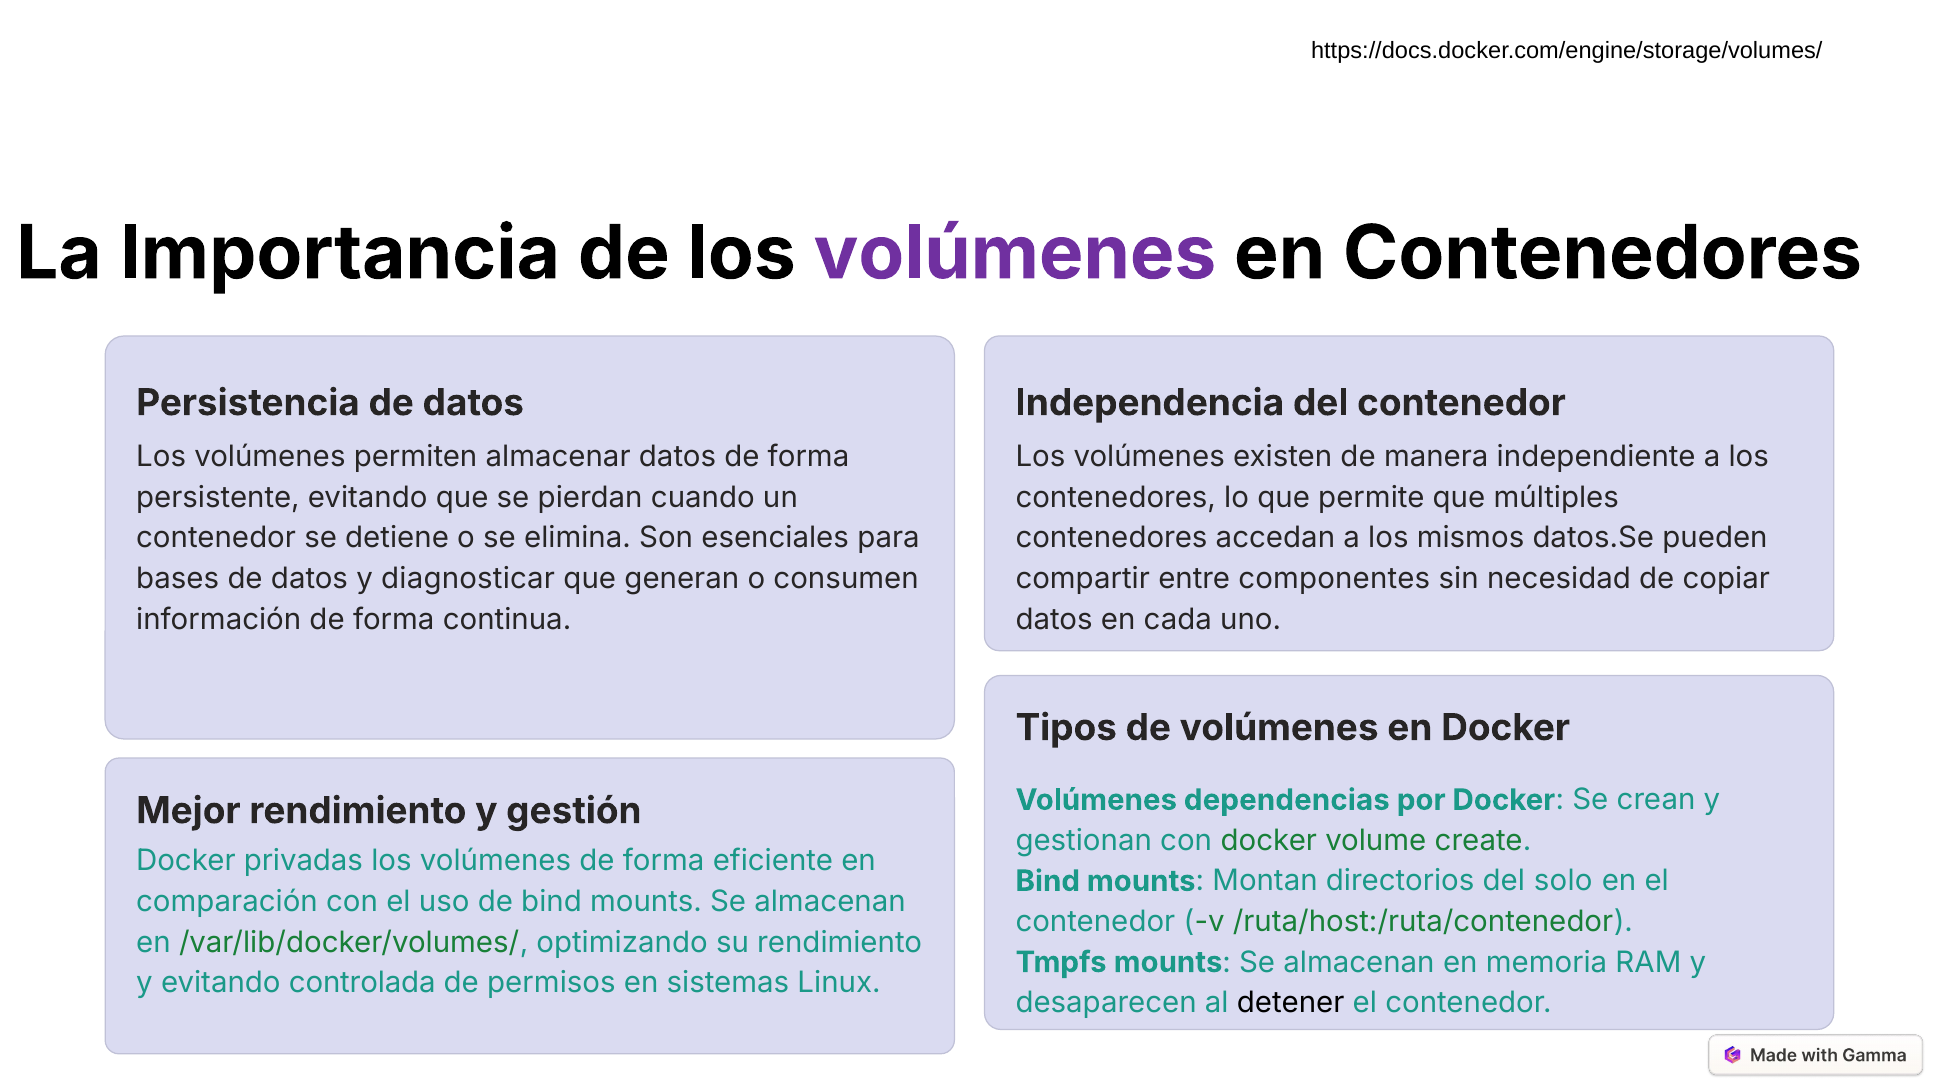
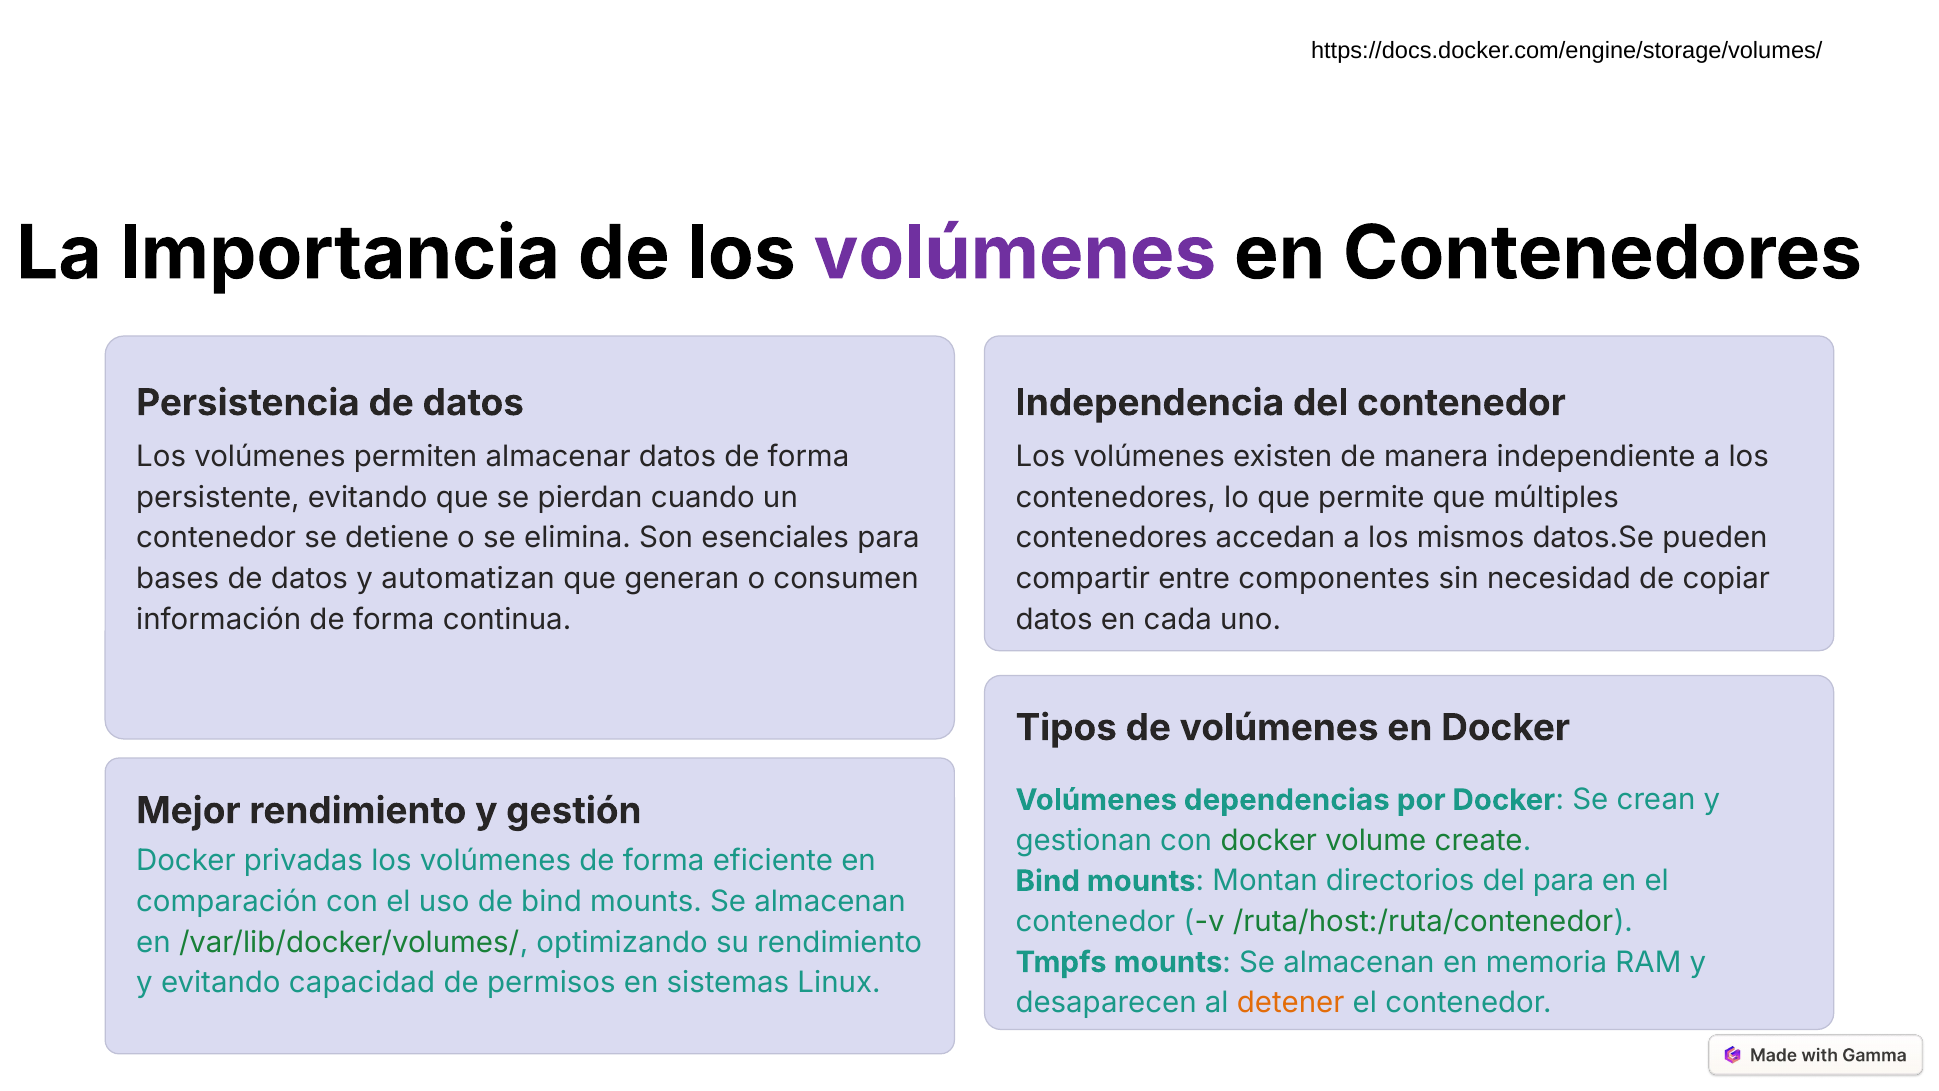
diagnosticar: diagnosticar -> automatizan
del solo: solo -> para
controlada: controlada -> capacidad
detener colour: black -> orange
